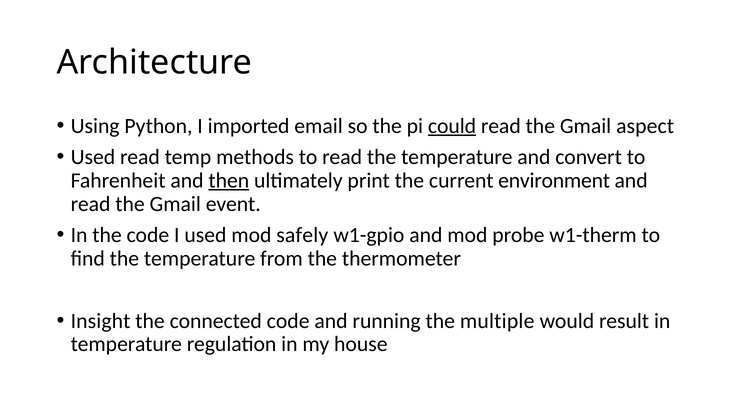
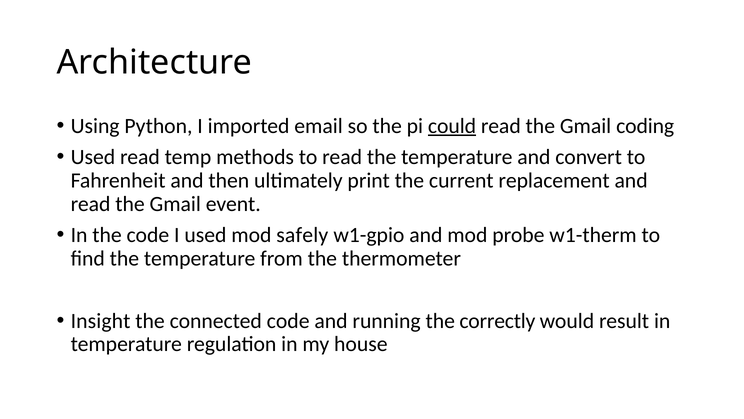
aspect: aspect -> coding
then underline: present -> none
environment: environment -> replacement
multiple: multiple -> correctly
